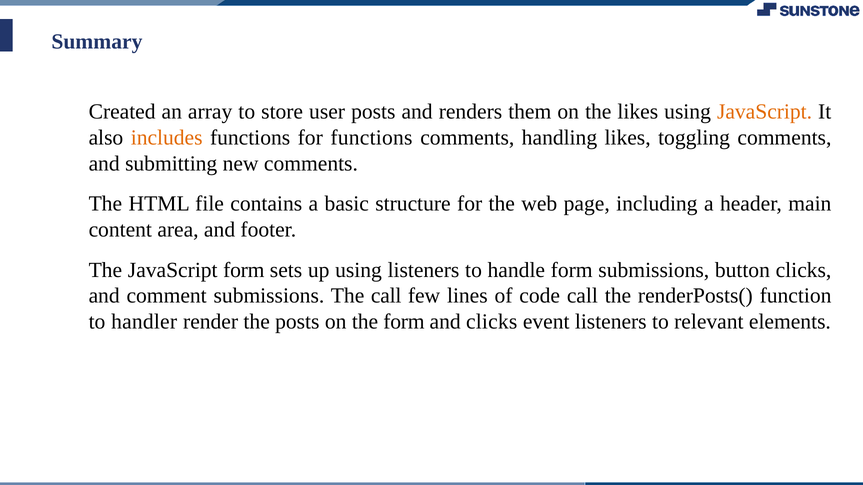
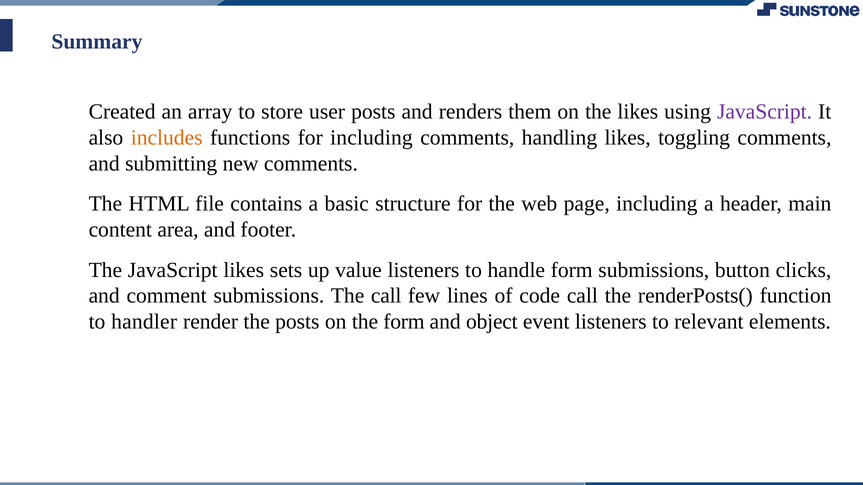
JavaScript at (765, 112) colour: orange -> purple
for functions: functions -> including
JavaScript form: form -> likes
up using: using -> value
and clicks: clicks -> object
